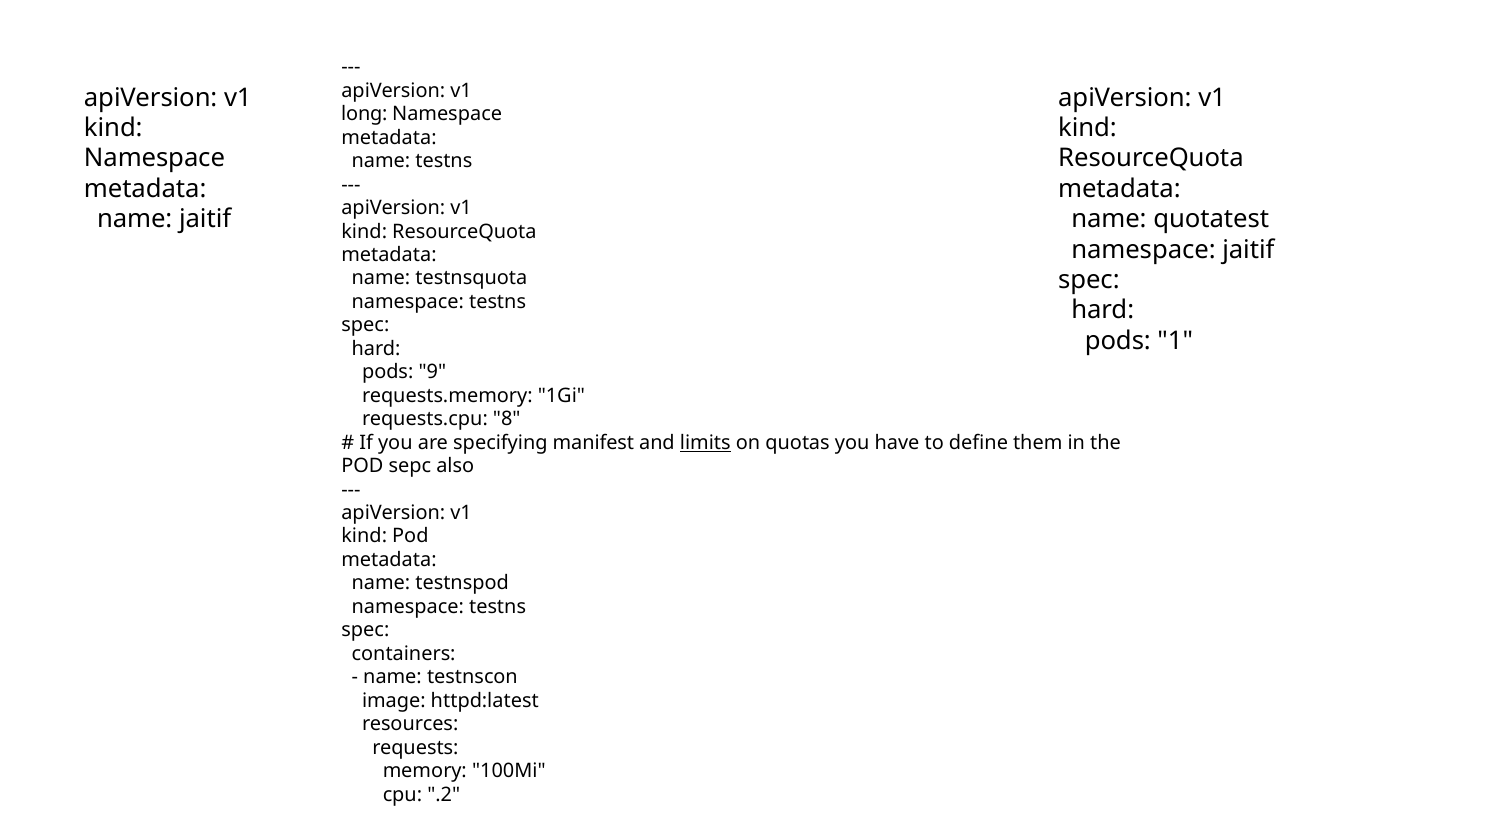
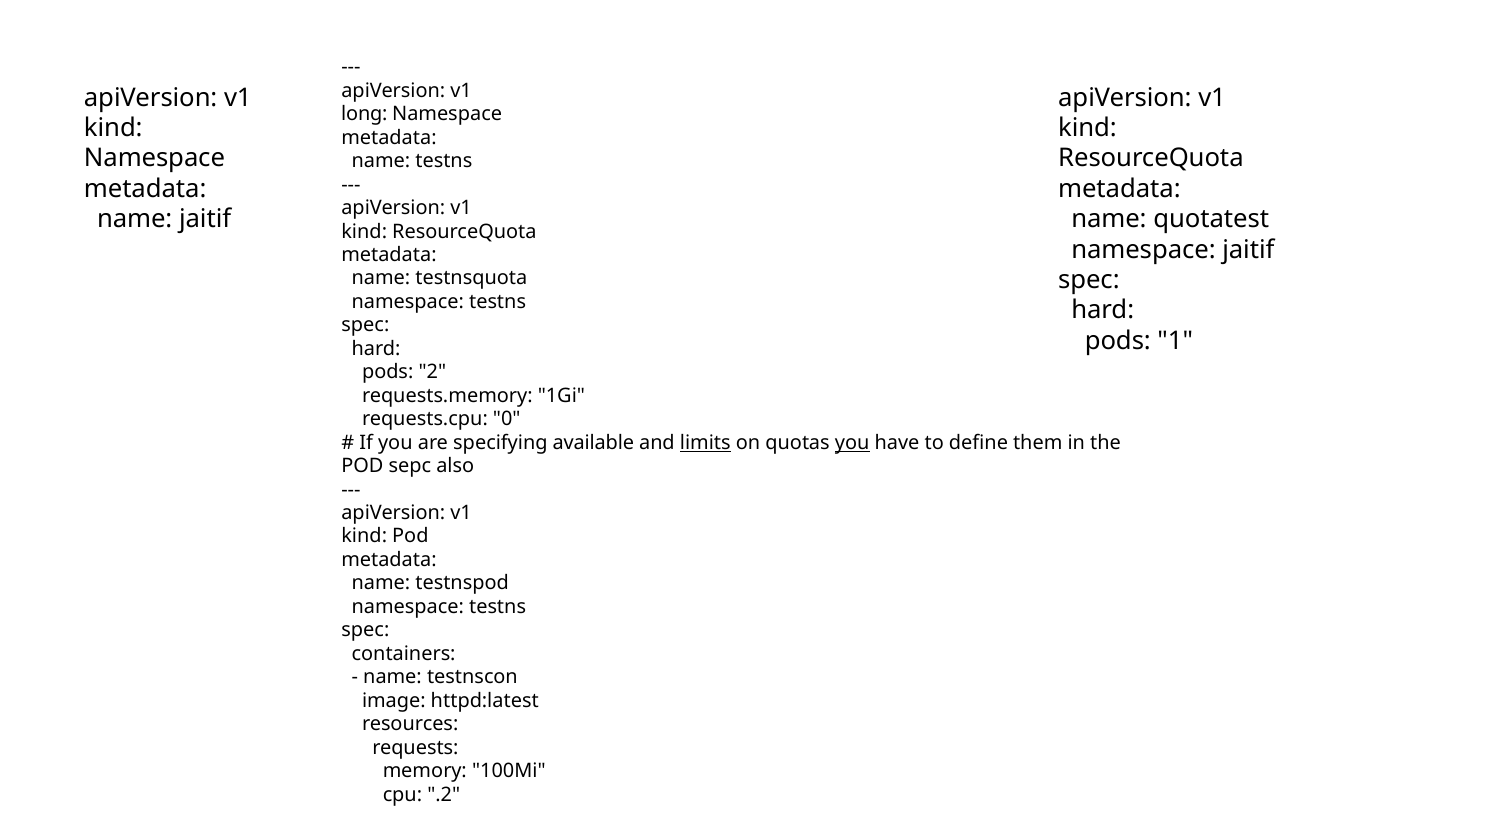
9: 9 -> 2
8: 8 -> 0
manifest: manifest -> available
you at (852, 443) underline: none -> present
